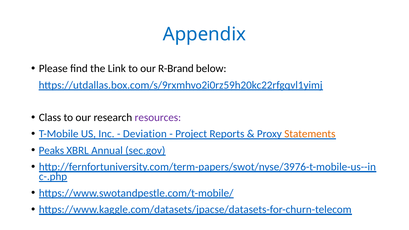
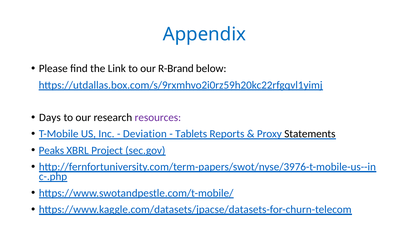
Class: Class -> Days
Project: Project -> Tablets
Statements colour: orange -> black
Annual: Annual -> Project
